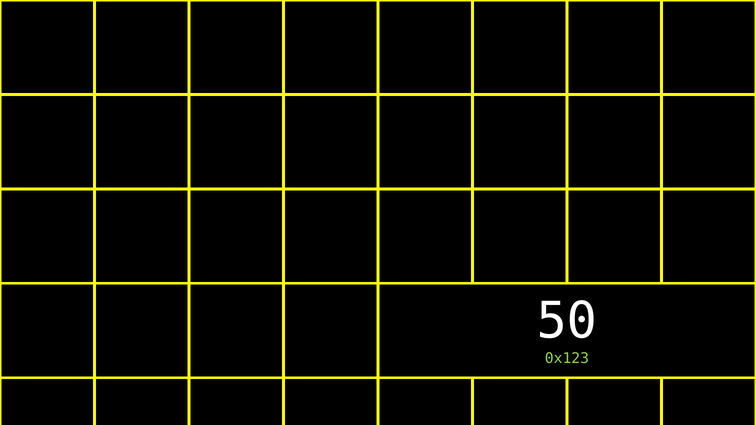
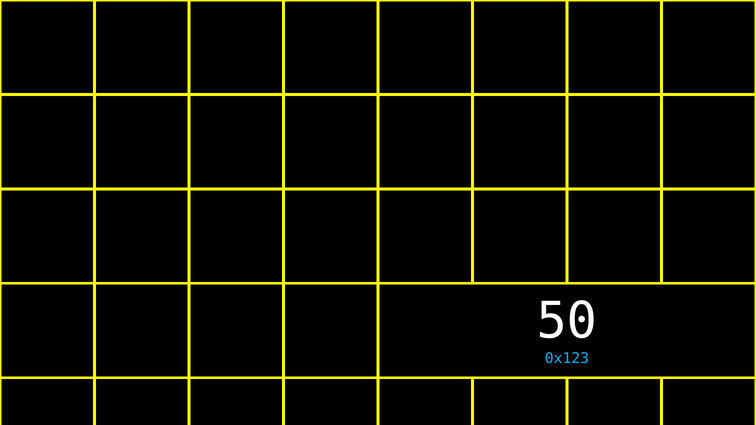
0x123 colour: light green -> light blue
